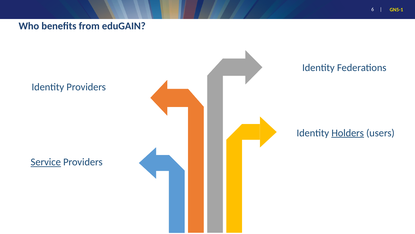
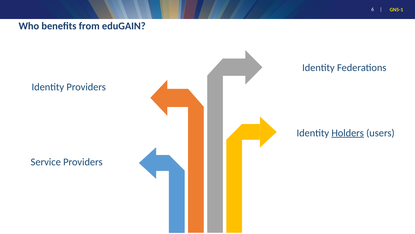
Service underline: present -> none
